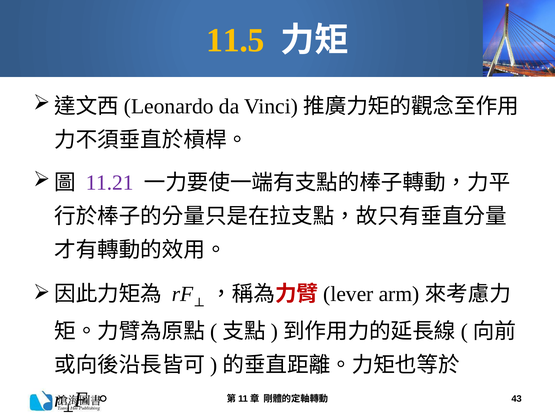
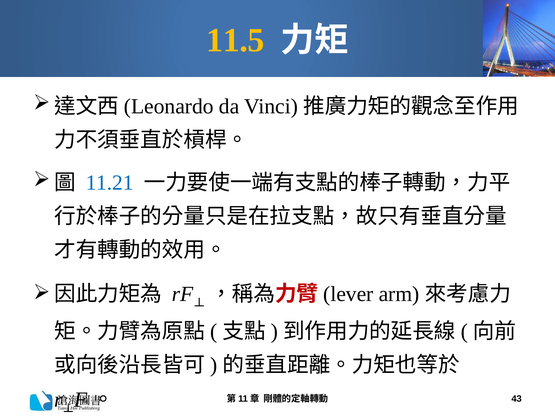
11.21 colour: purple -> blue
